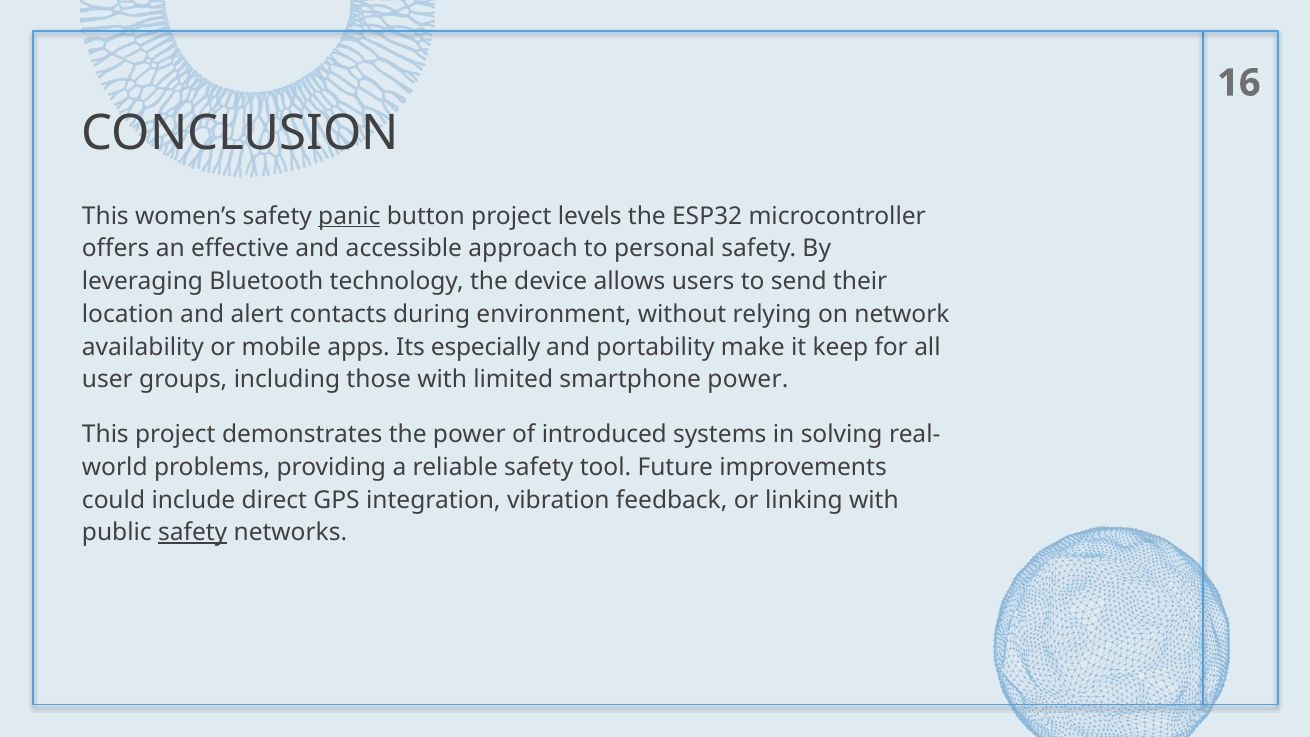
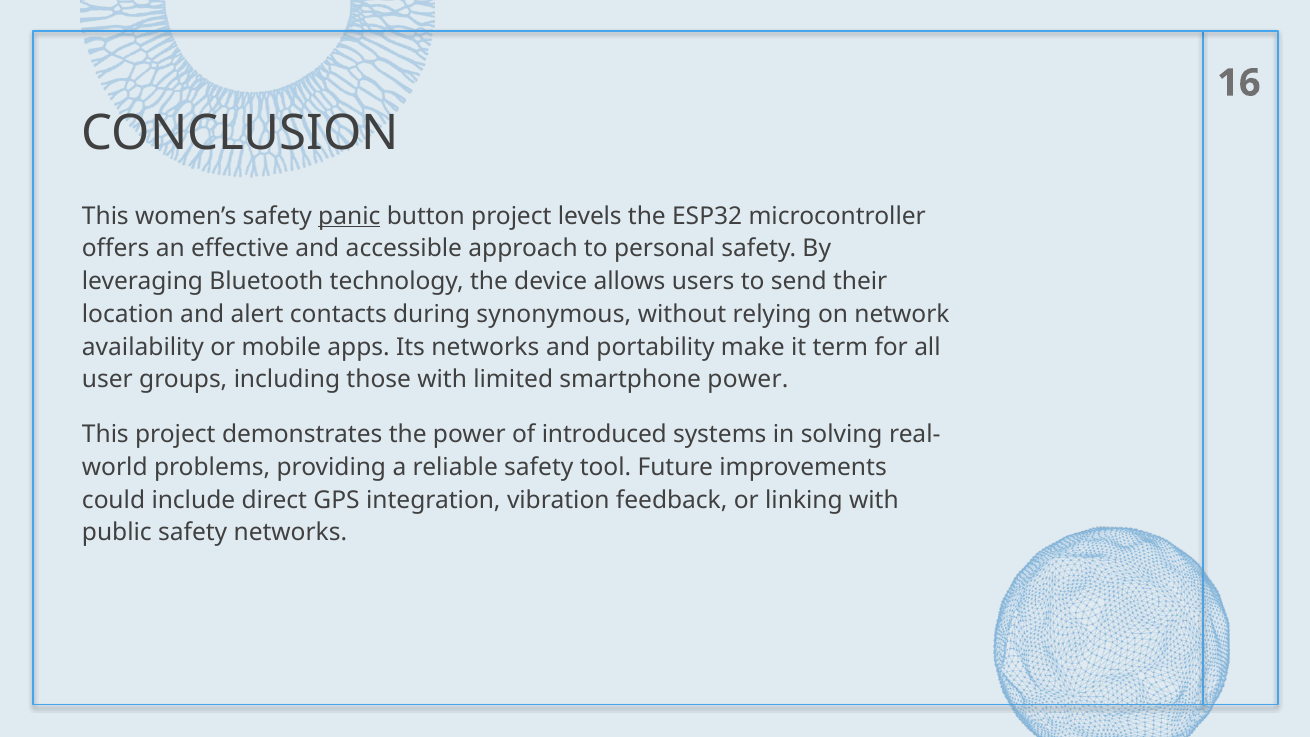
environment: environment -> synonymous
Its especially: especially -> networks
keep: keep -> term
safety at (193, 533) underline: present -> none
